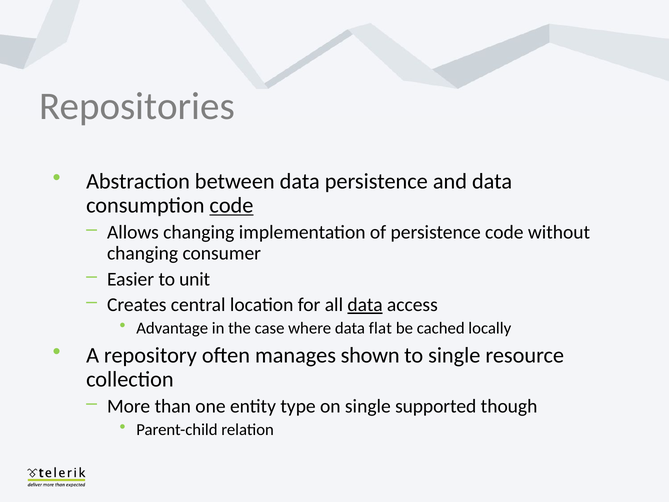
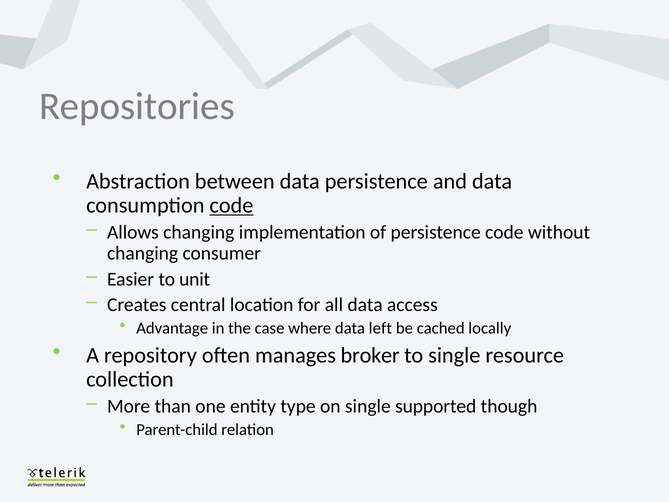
data at (365, 305) underline: present -> none
flat: flat -> left
shown: shown -> broker
